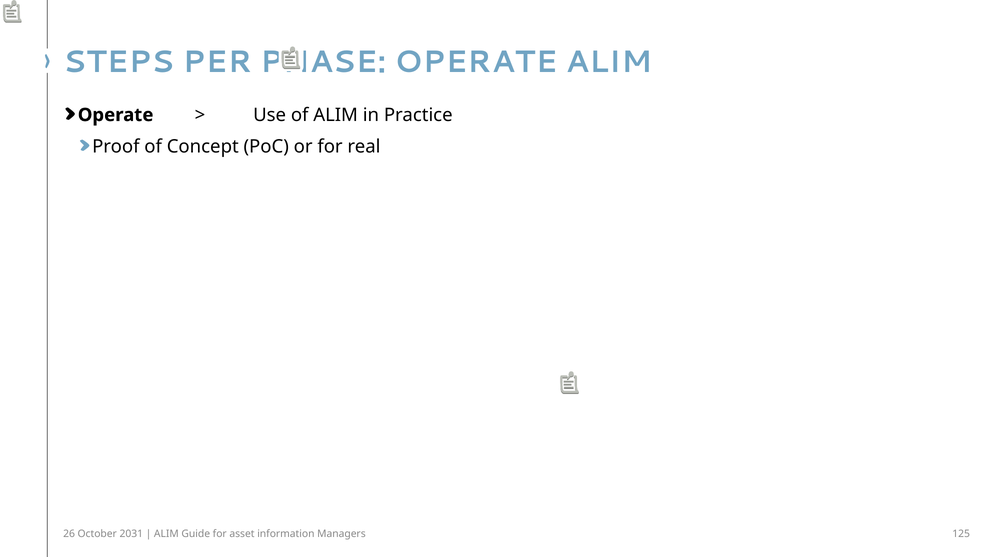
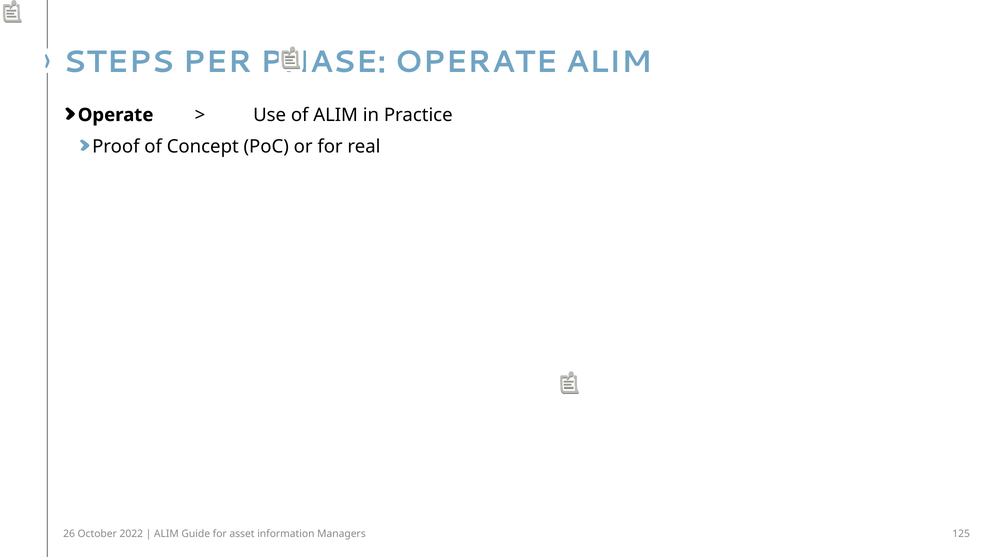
2031: 2031 -> 2022
